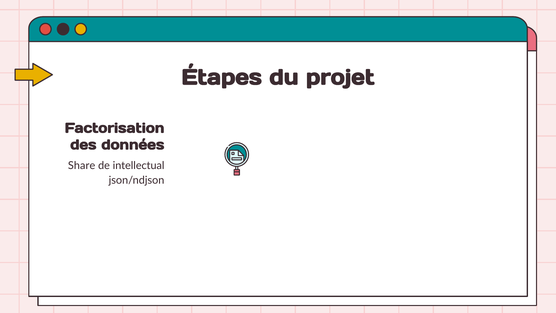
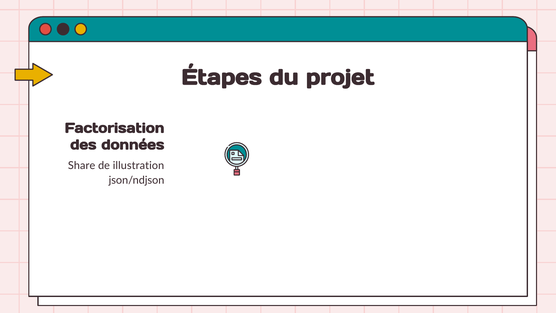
intellectual: intellectual -> illustration
